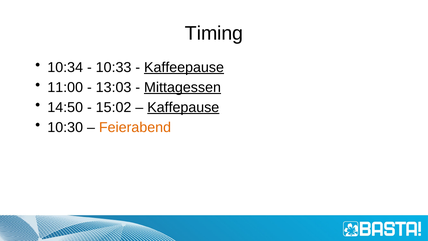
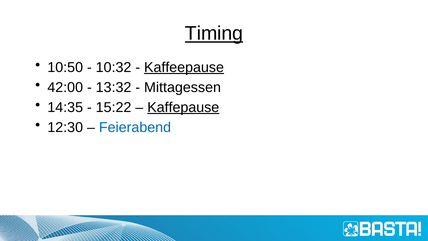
Timing underline: none -> present
10:34: 10:34 -> 10:50
10:33: 10:33 -> 10:32
11:00: 11:00 -> 42:00
13:03: 13:03 -> 13:32
Mittagessen underline: present -> none
14:50: 14:50 -> 14:35
15:02: 15:02 -> 15:22
10:30: 10:30 -> 12:30
Feierabend colour: orange -> blue
